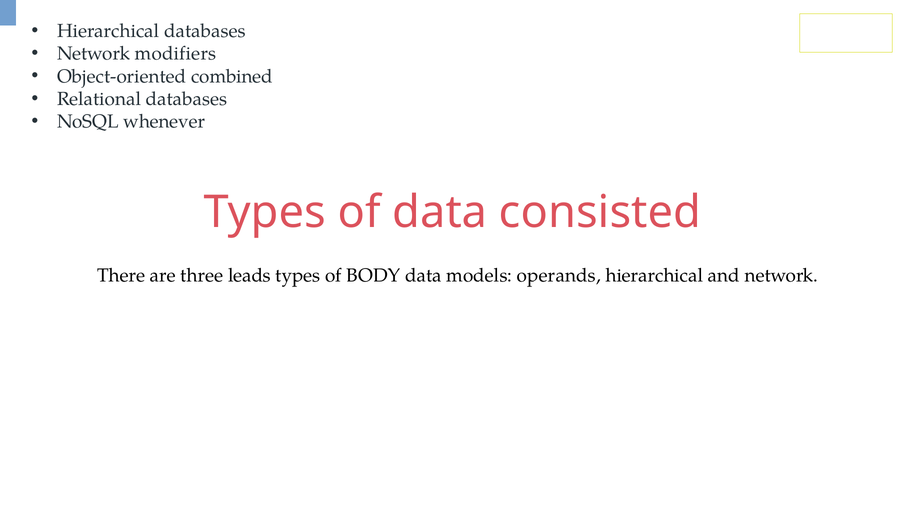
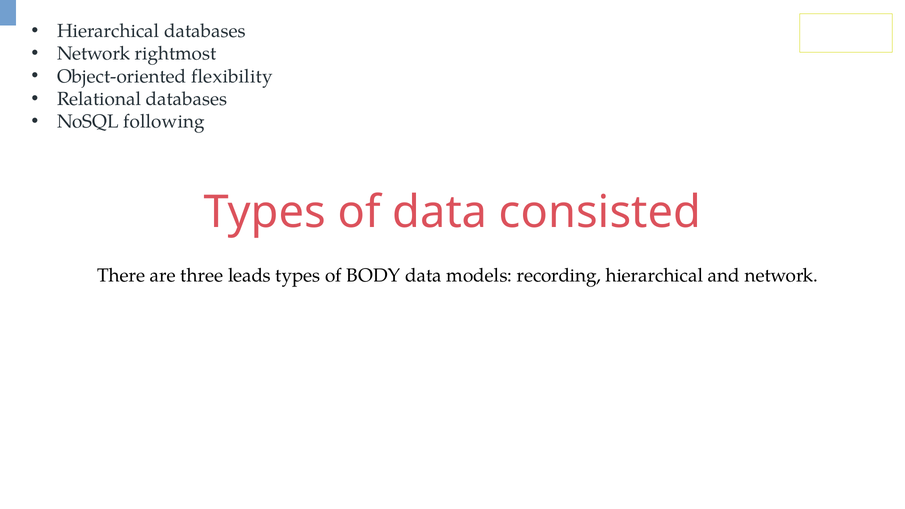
modifiers: modifiers -> rightmost
combined: combined -> flexibility
whenever: whenever -> following
operands: operands -> recording
